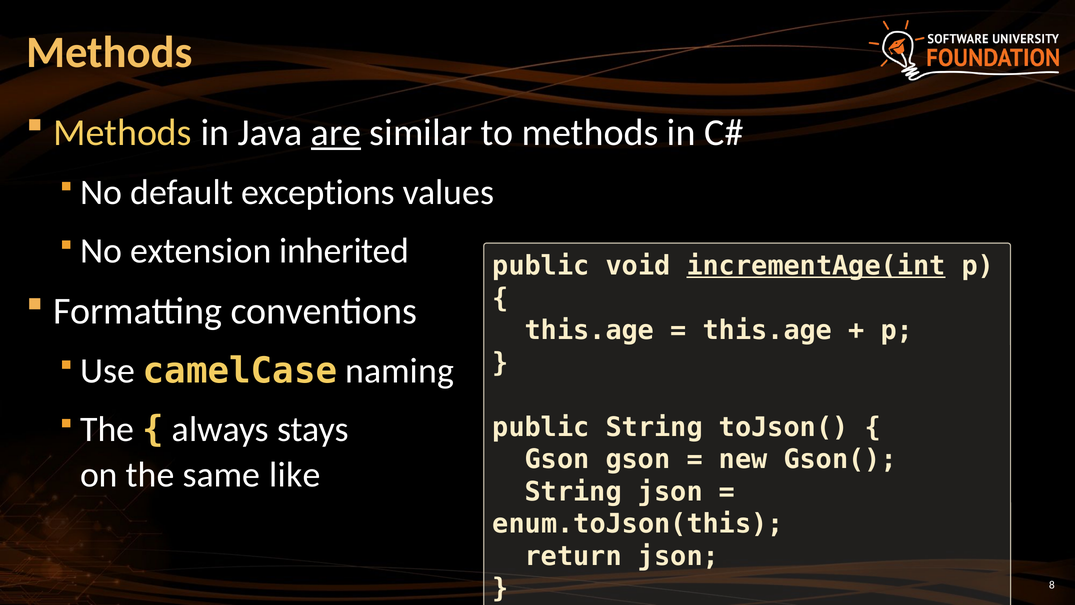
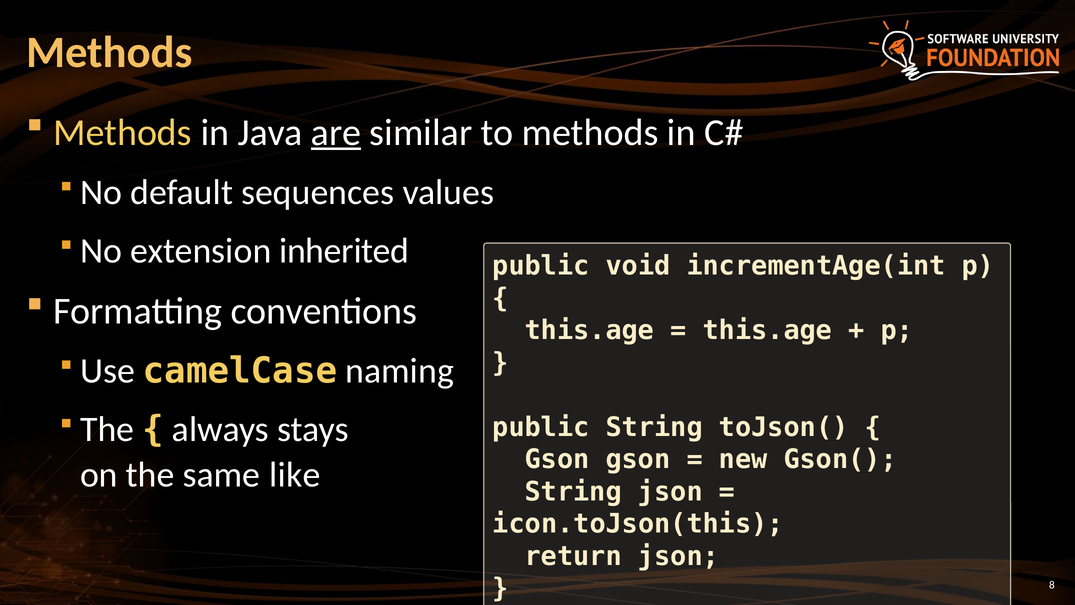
exceptions: exceptions -> sequences
incrementAge(int underline: present -> none
enum.toJson(this: enum.toJson(this -> icon.toJson(this
